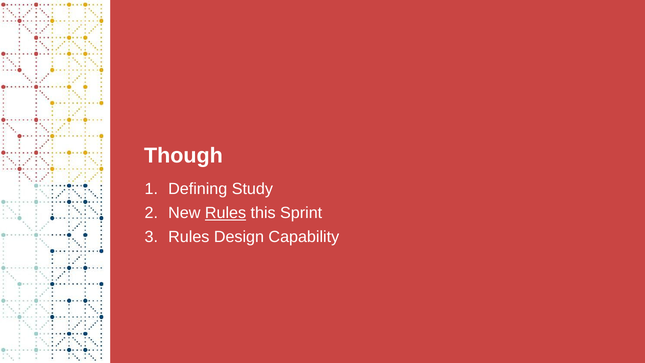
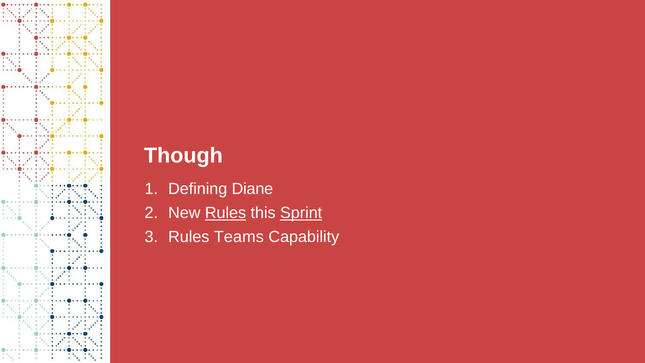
Study: Study -> Diane
Sprint underline: none -> present
Design: Design -> Teams
